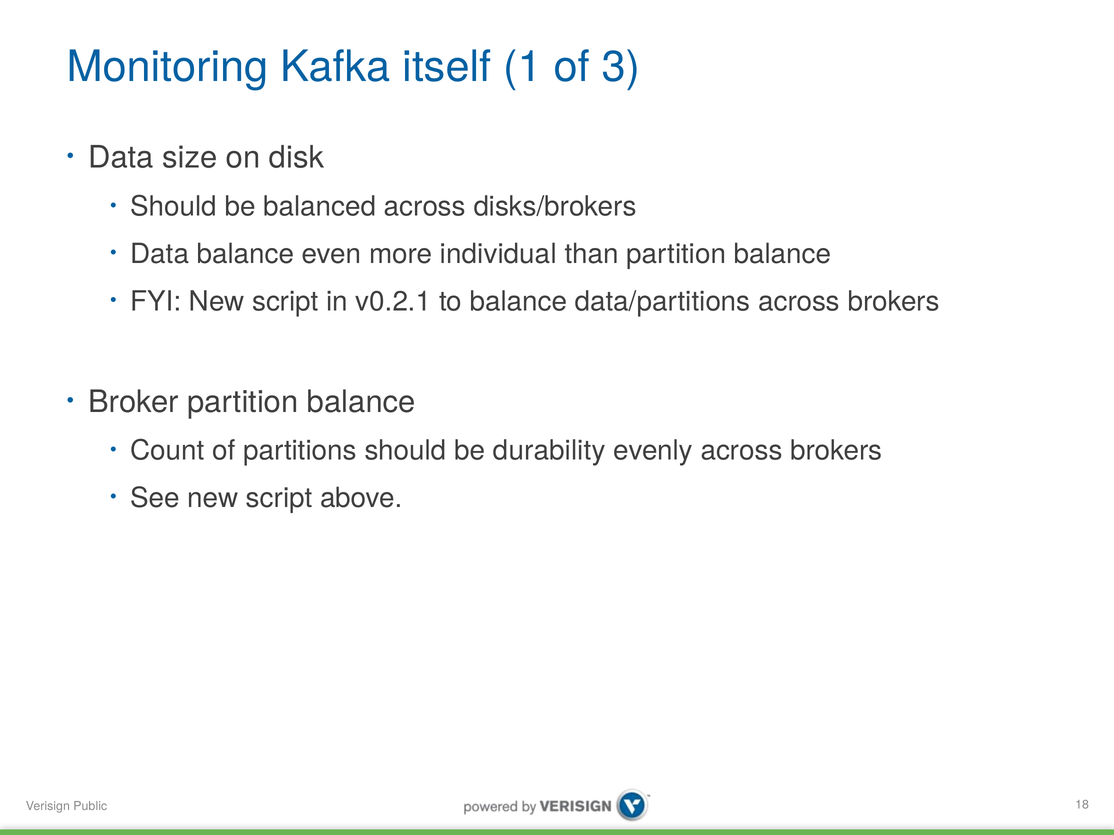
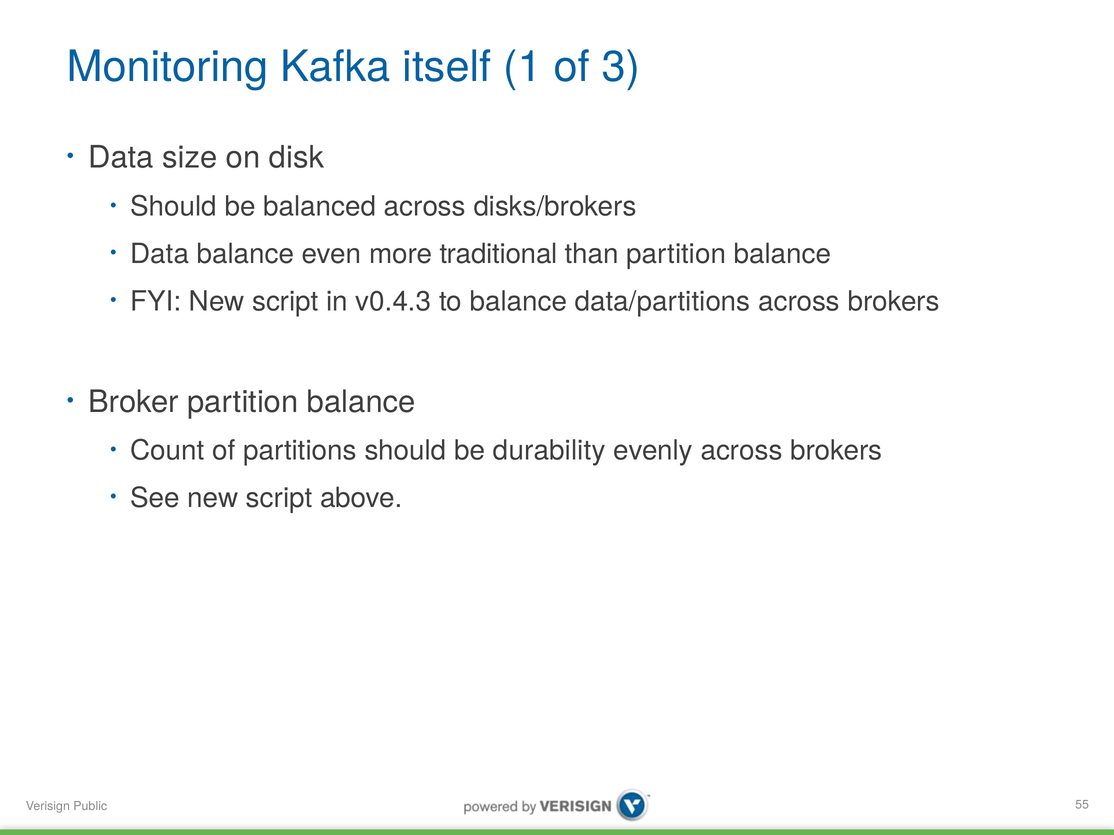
individual: individual -> traditional
v0.2.1: v0.2.1 -> v0.4.3
18: 18 -> 55
